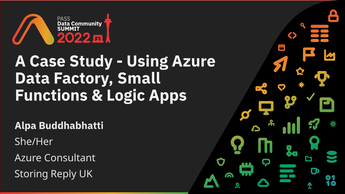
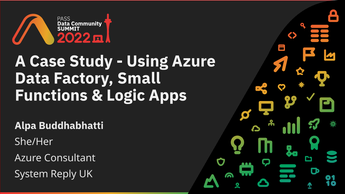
Storing: Storing -> System
